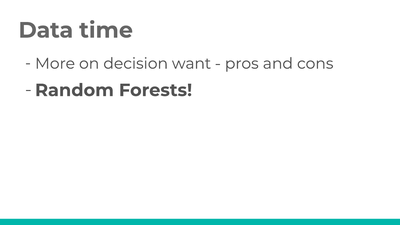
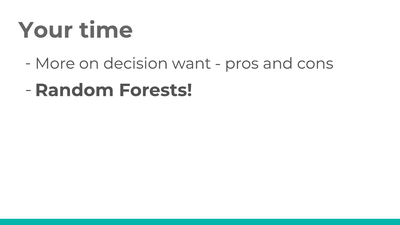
Data: Data -> Your
